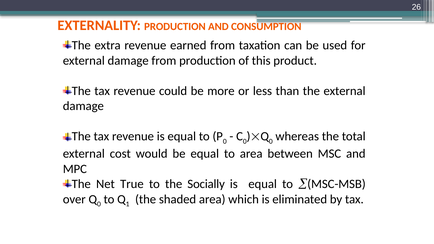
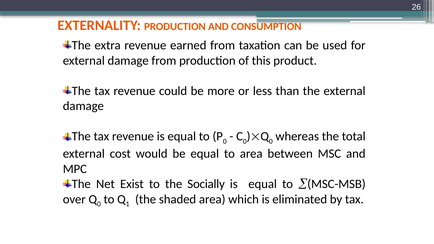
True: True -> Exist
